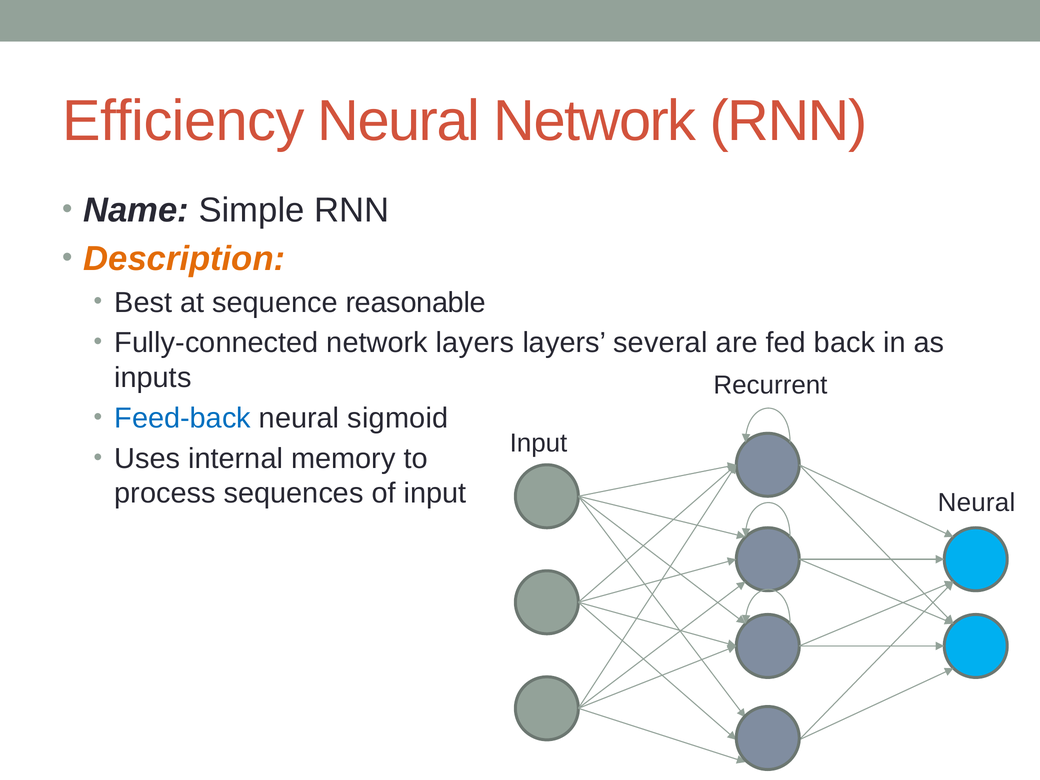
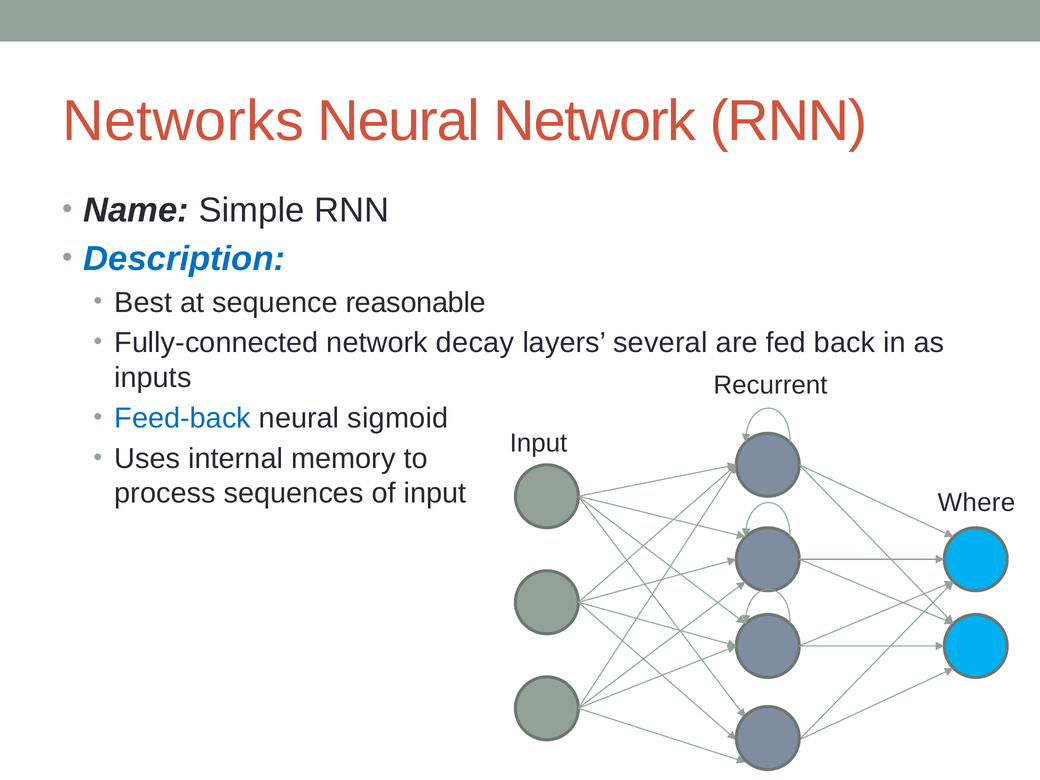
Efficiency: Efficiency -> Networks
Description colour: orange -> blue
network layers: layers -> decay
Neural at (976, 503): Neural -> Where
